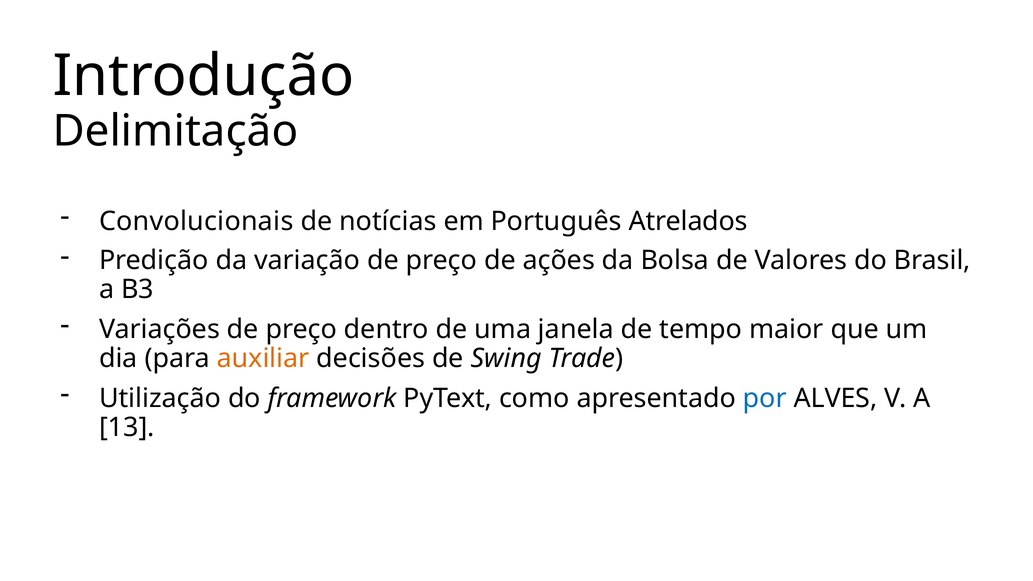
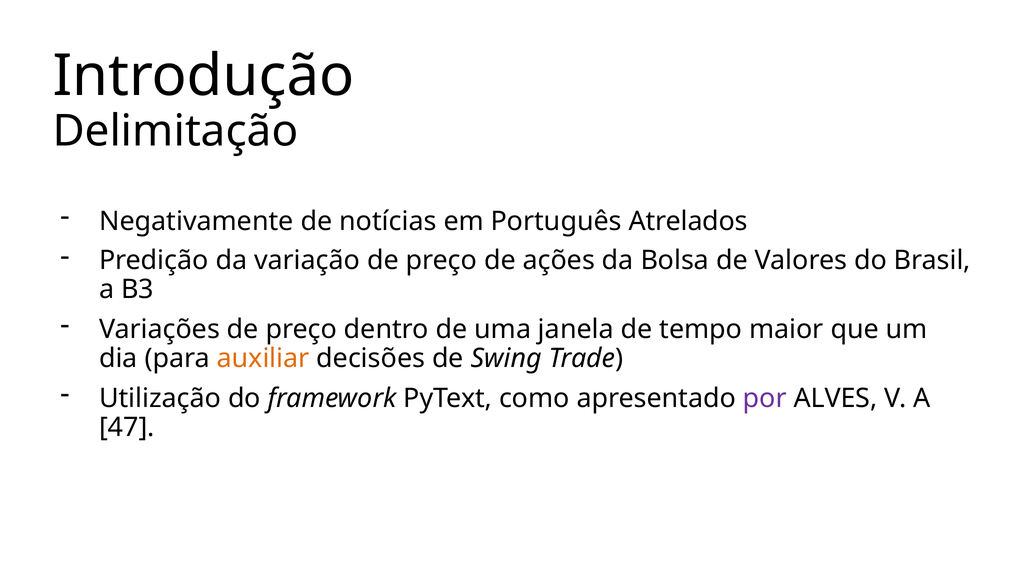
Convolucionais: Convolucionais -> Negativamente
por colour: blue -> purple
13: 13 -> 47
